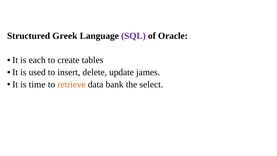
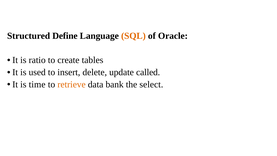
Greek: Greek -> Define
SQL colour: purple -> orange
each: each -> ratio
james: james -> called
